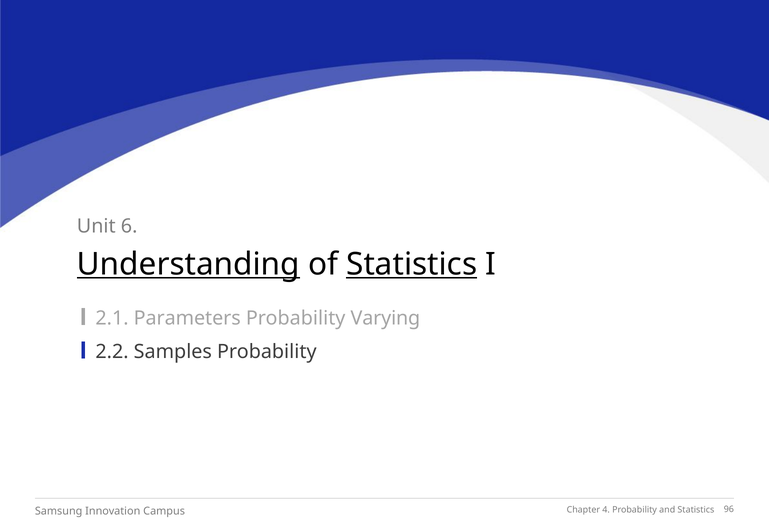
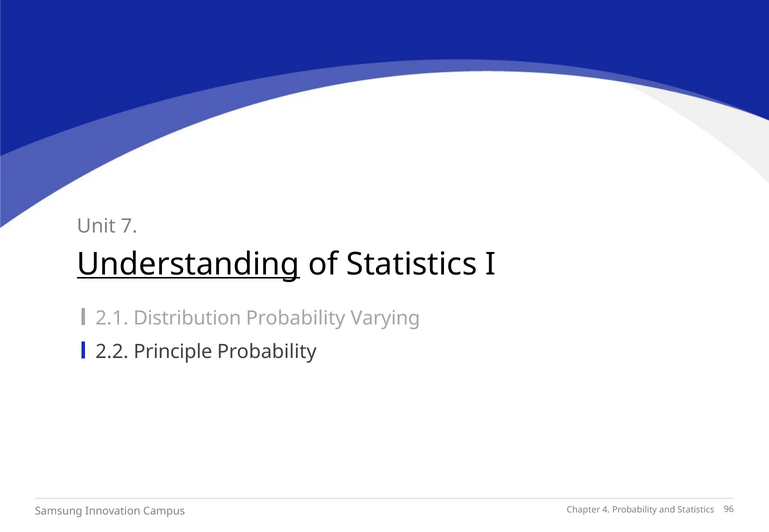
6: 6 -> 7
Statistics at (412, 264) underline: present -> none
Parameters: Parameters -> Distribution
Samples: Samples -> Principle
